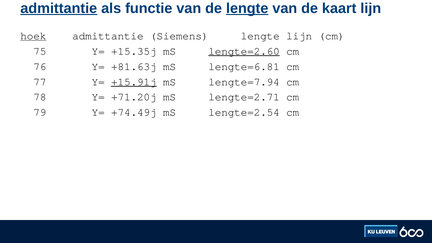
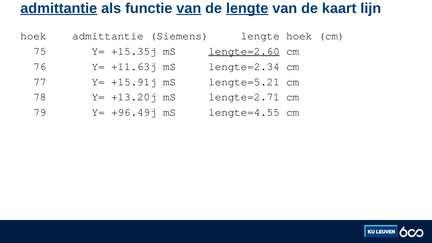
van at (189, 8) underline: none -> present
hoek at (33, 36) underline: present -> none
lengte lijn: lijn -> hoek
+81.63j: +81.63j -> +11.63j
lengte=6.81: lengte=6.81 -> lengte=2.34
+15.91j underline: present -> none
lengte=7.94: lengte=7.94 -> lengte=5.21
+71.20j: +71.20j -> +13.20j
+74.49j: +74.49j -> +96.49j
lengte=2.54: lengte=2.54 -> lengte=4.55
